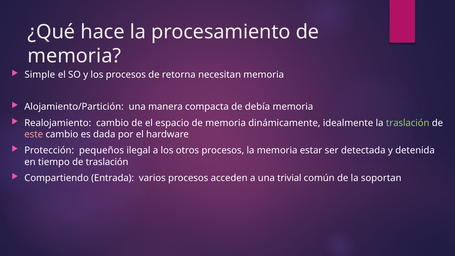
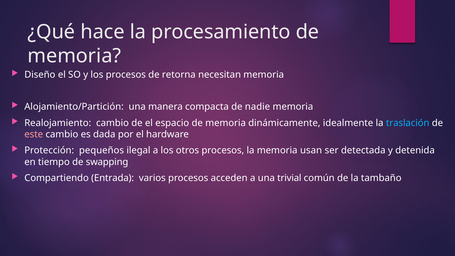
Simple: Simple -> Diseño
debía: debía -> nadie
traslación at (408, 123) colour: light green -> light blue
estar: estar -> usan
de traslación: traslación -> swapping
soportan: soportan -> tambaño
